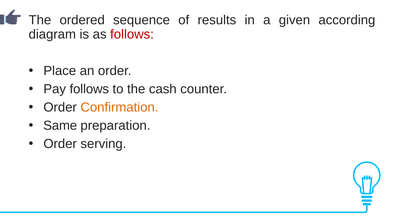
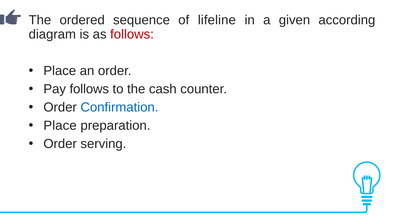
results: results -> lifeline
Confirmation colour: orange -> blue
Same at (60, 126): Same -> Place
